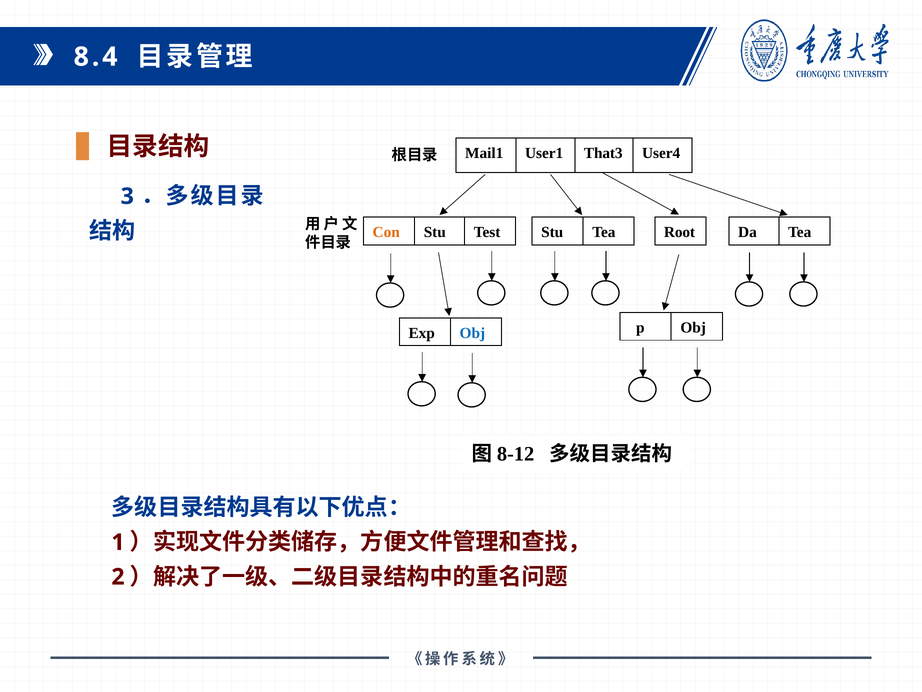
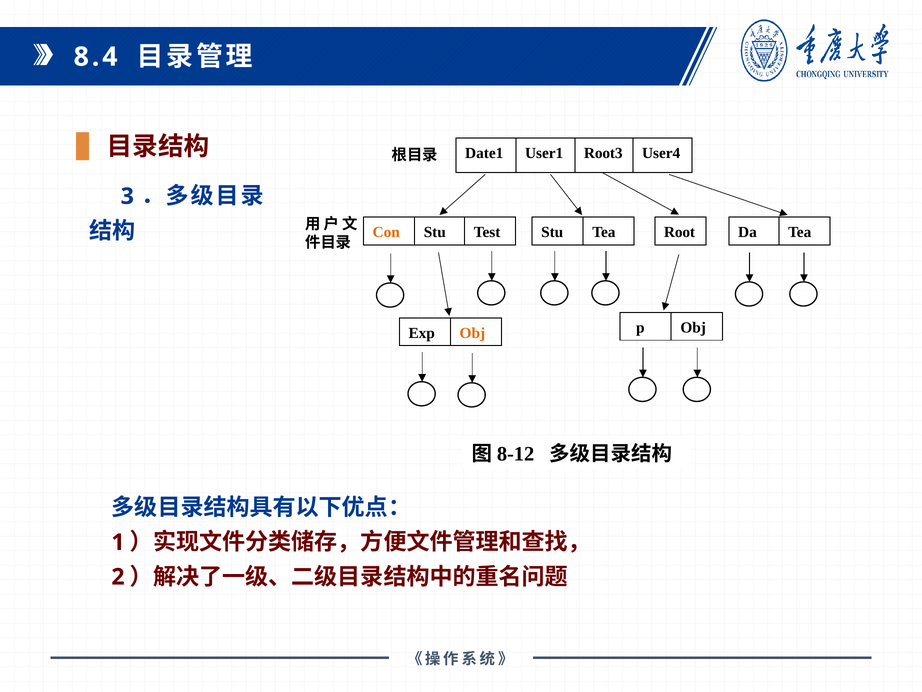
Mail1: Mail1 -> Date1
That3: That3 -> Root3
Obj at (472, 333) colour: blue -> orange
